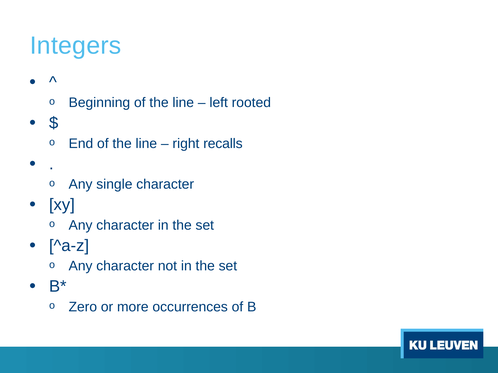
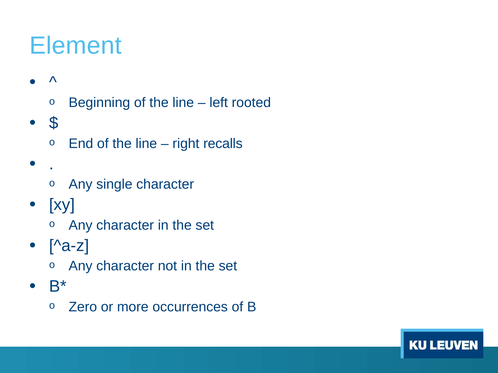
Integers: Integers -> Element
